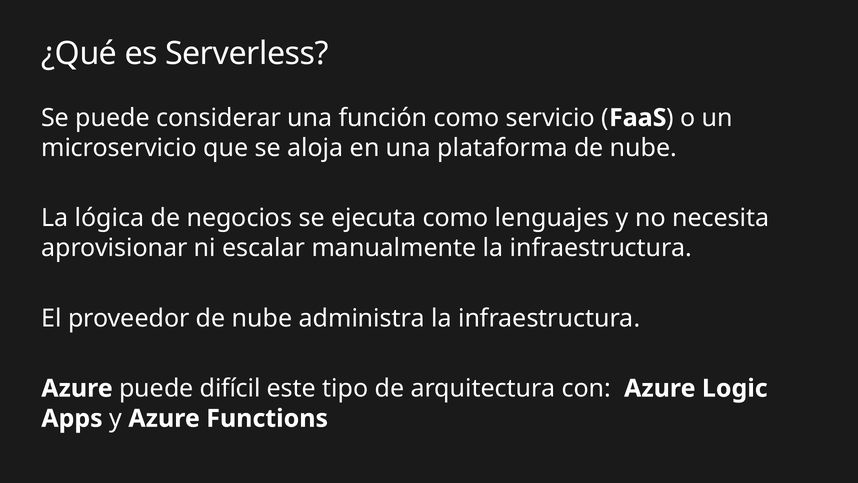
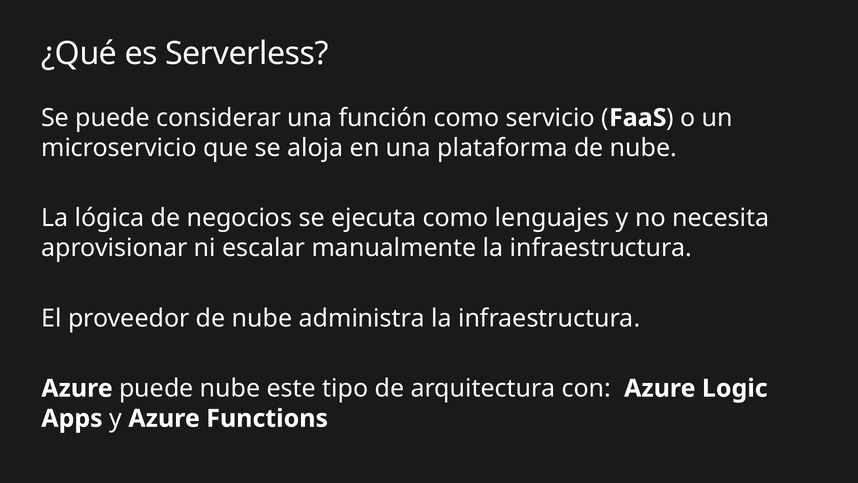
puede difícil: difícil -> nube
